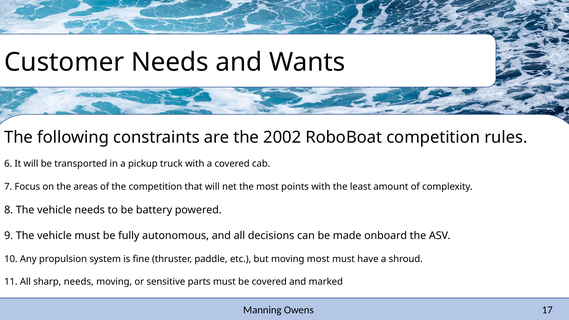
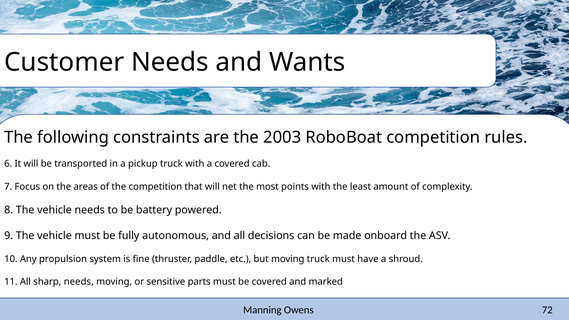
2002: 2002 -> 2003
moving most: most -> truck
17: 17 -> 72
